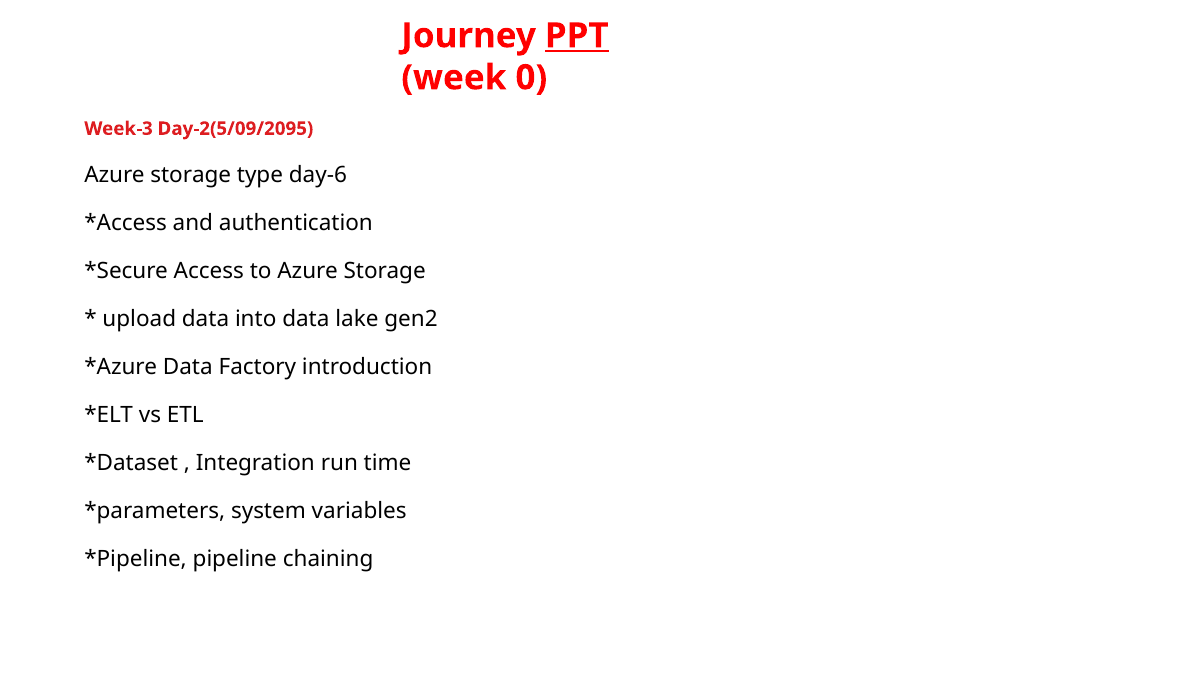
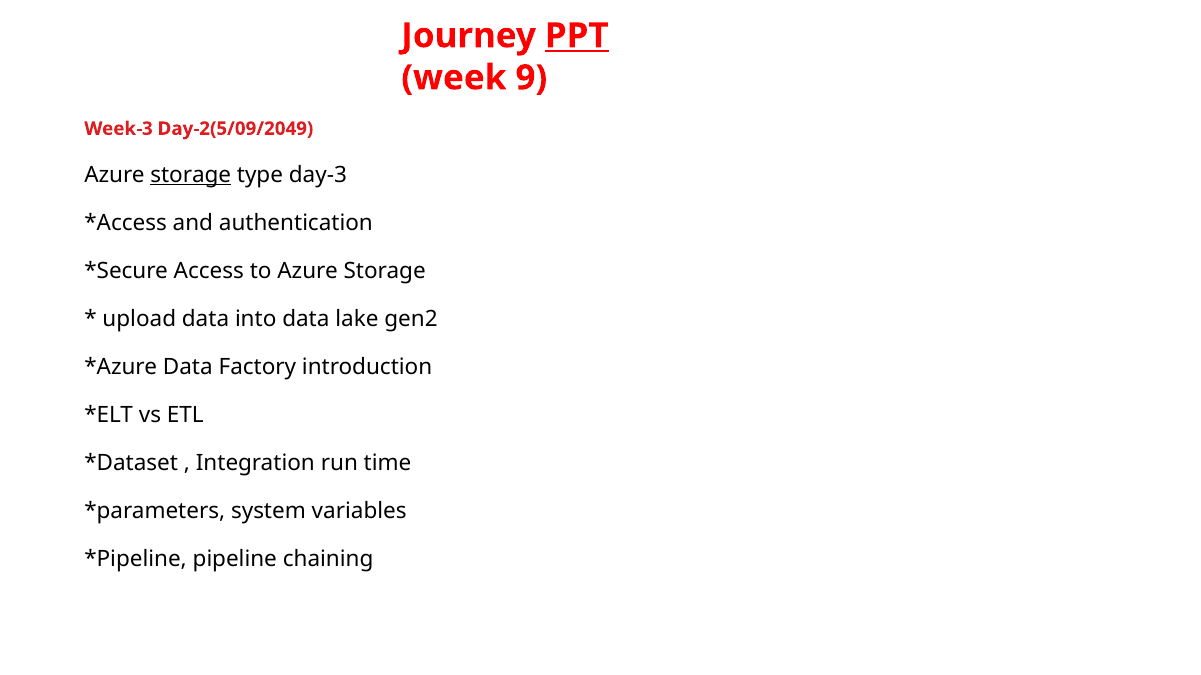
0: 0 -> 9
Day-2(5/09/2095: Day-2(5/09/2095 -> Day-2(5/09/2049
storage at (191, 175) underline: none -> present
day-6: day-6 -> day-3
